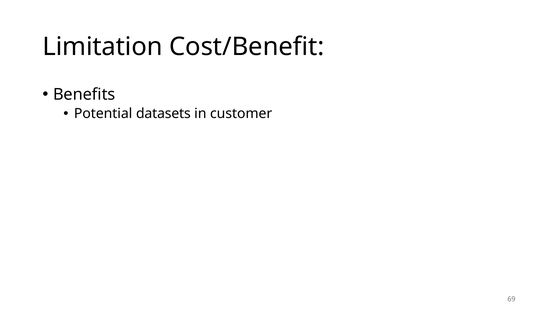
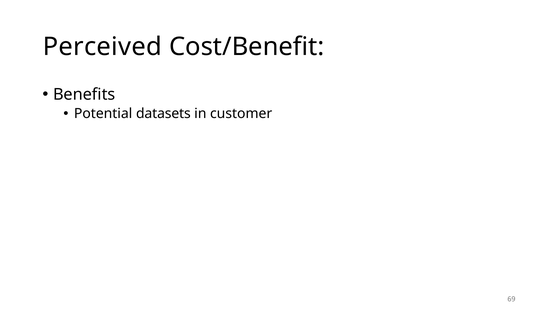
Limitation: Limitation -> Perceived
